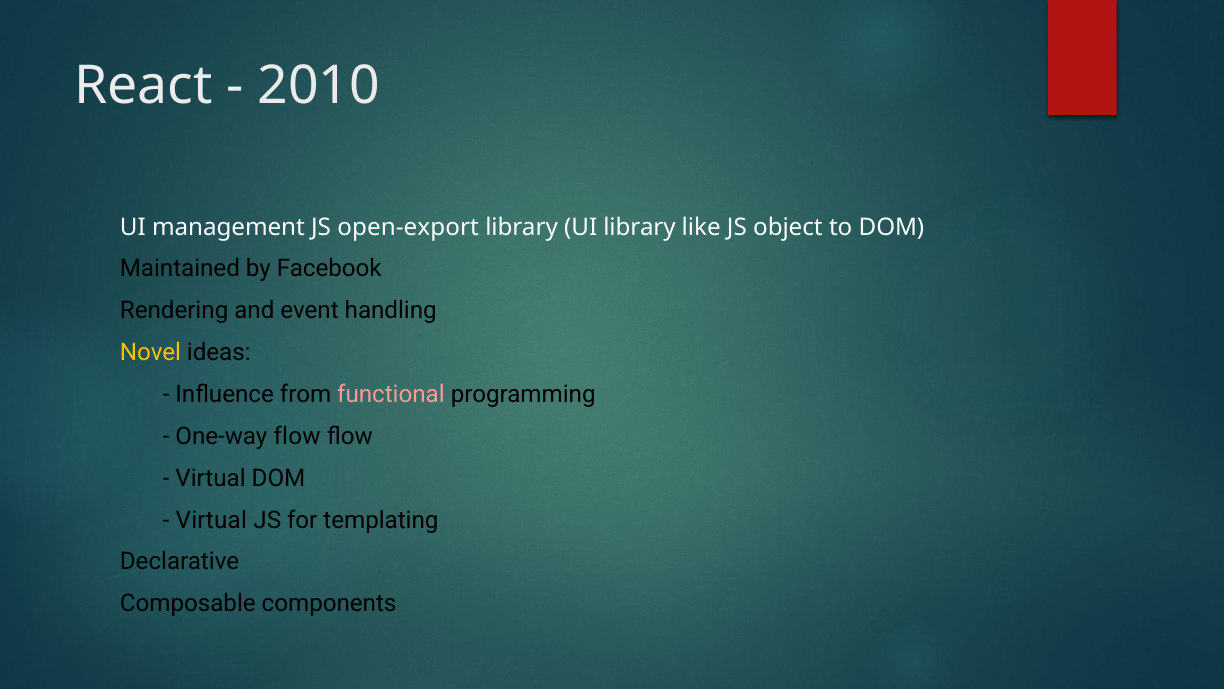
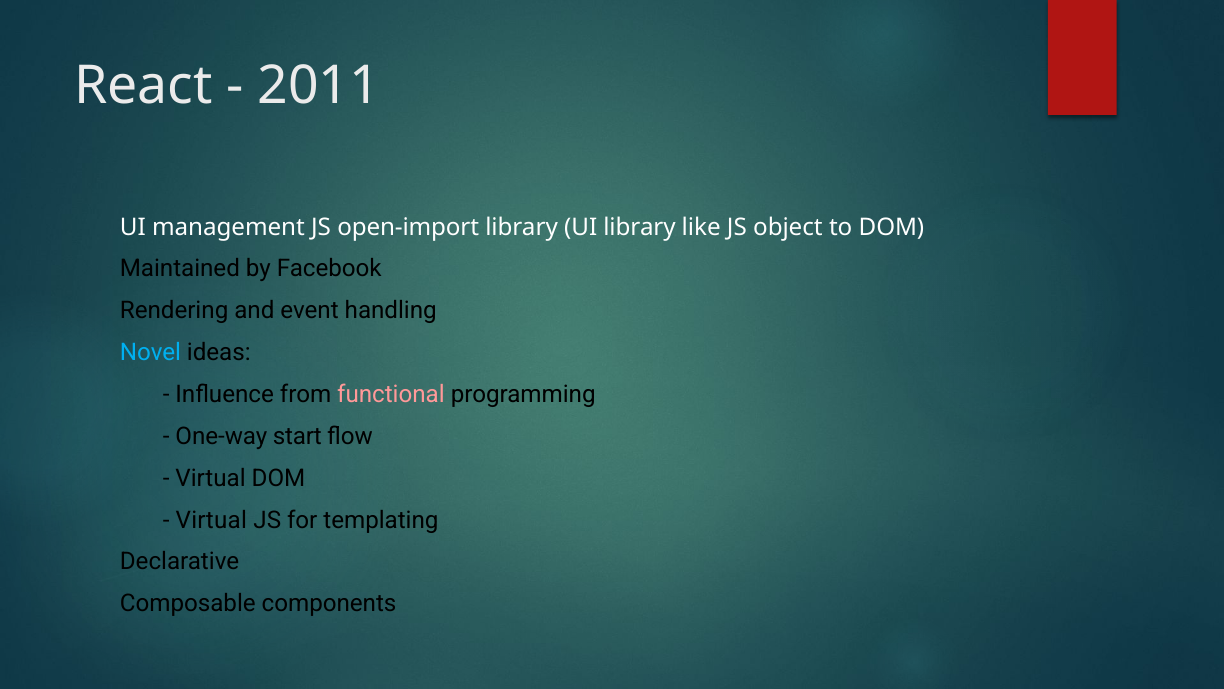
2010: 2010 -> 2011
open-export: open-export -> open-import
Novel colour: yellow -> light blue
One-way flow: flow -> start
